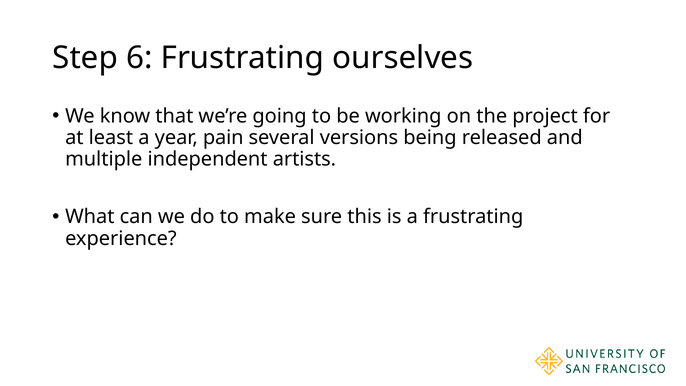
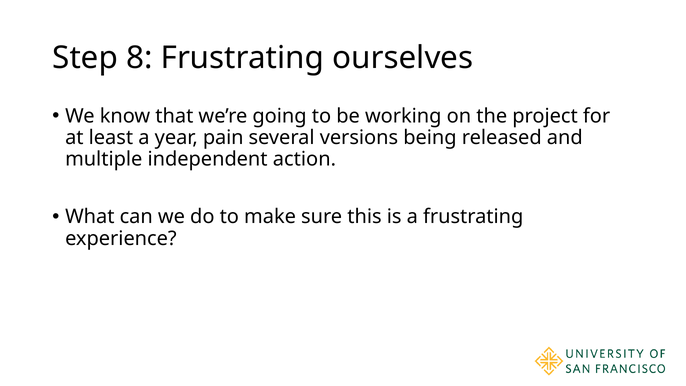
6: 6 -> 8
artists: artists -> action
